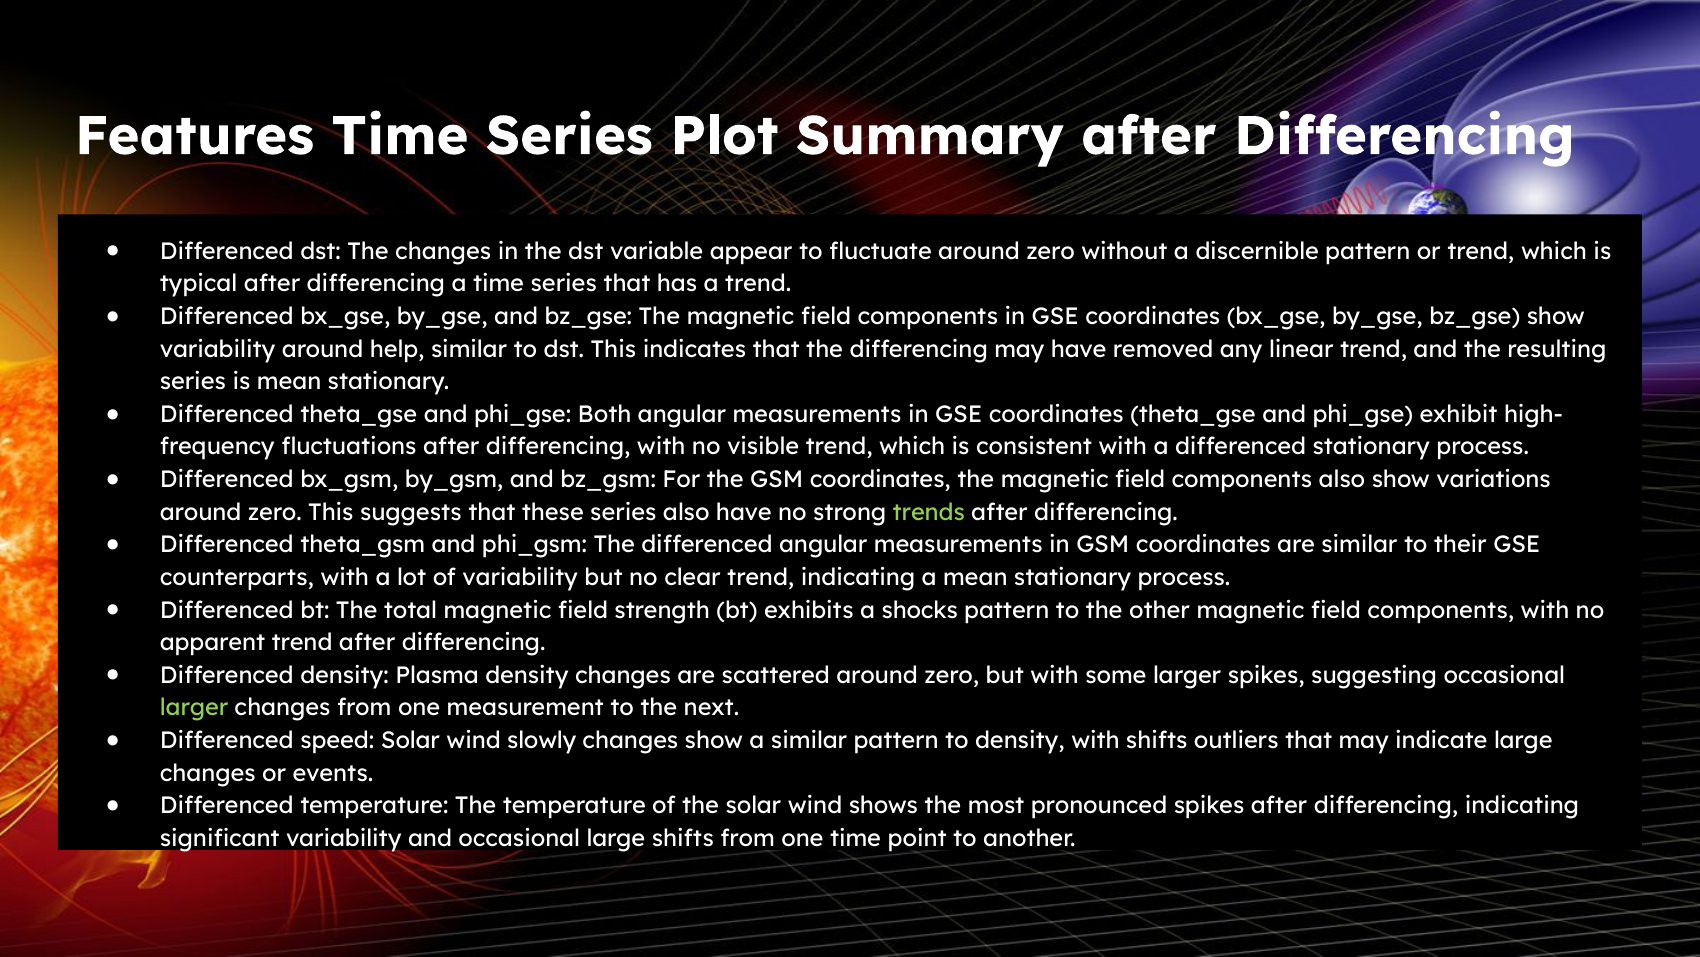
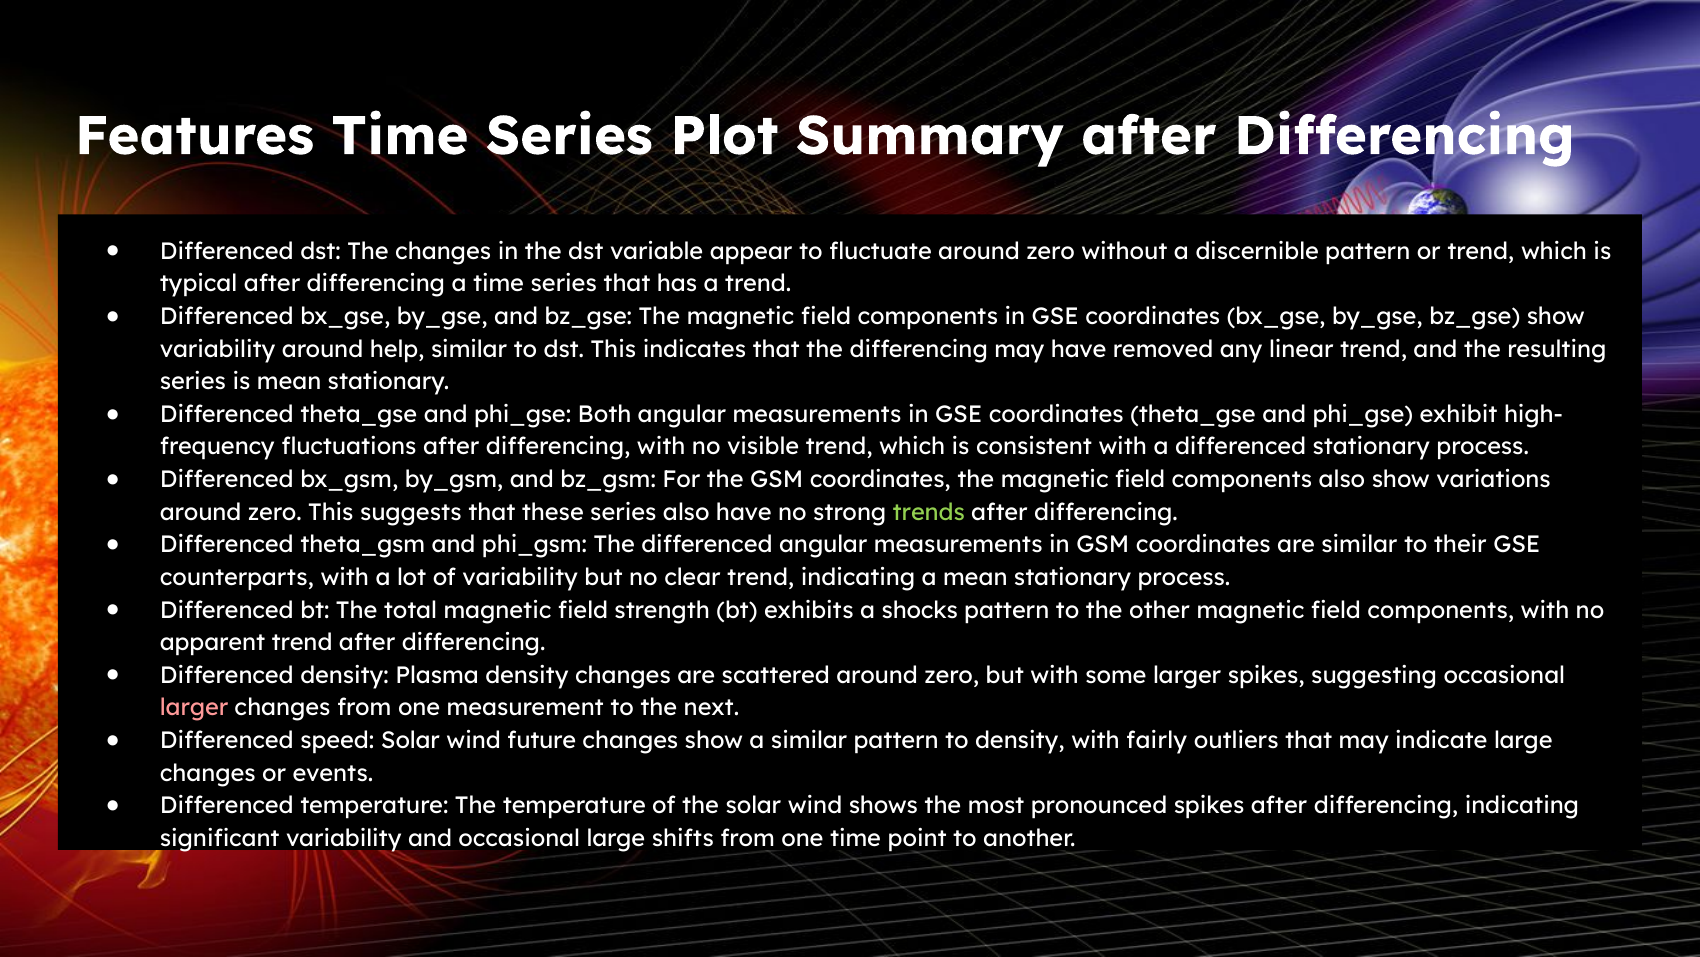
larger at (194, 708) colour: light green -> pink
slowly: slowly -> future
with shifts: shifts -> fairly
